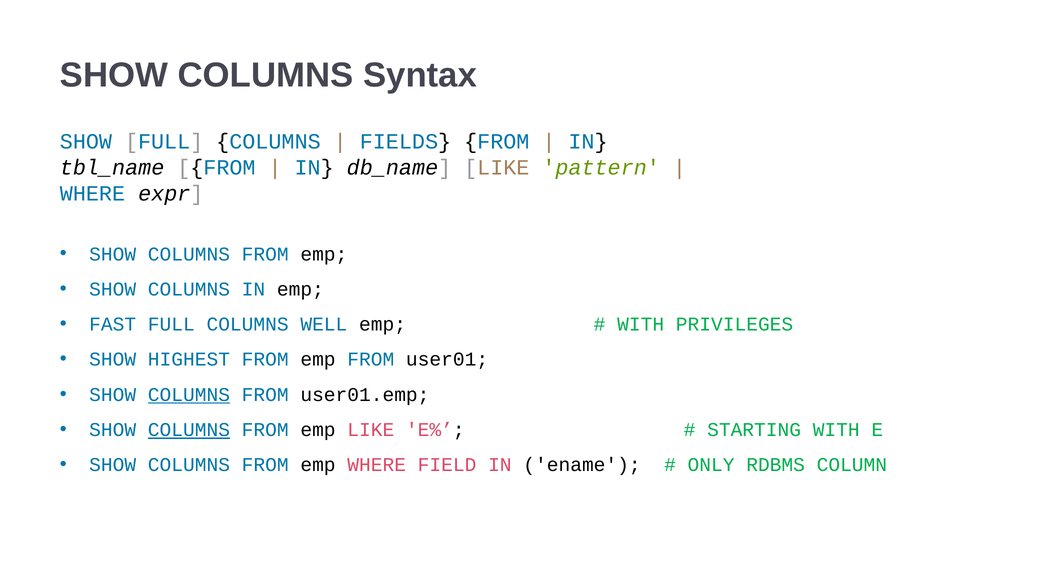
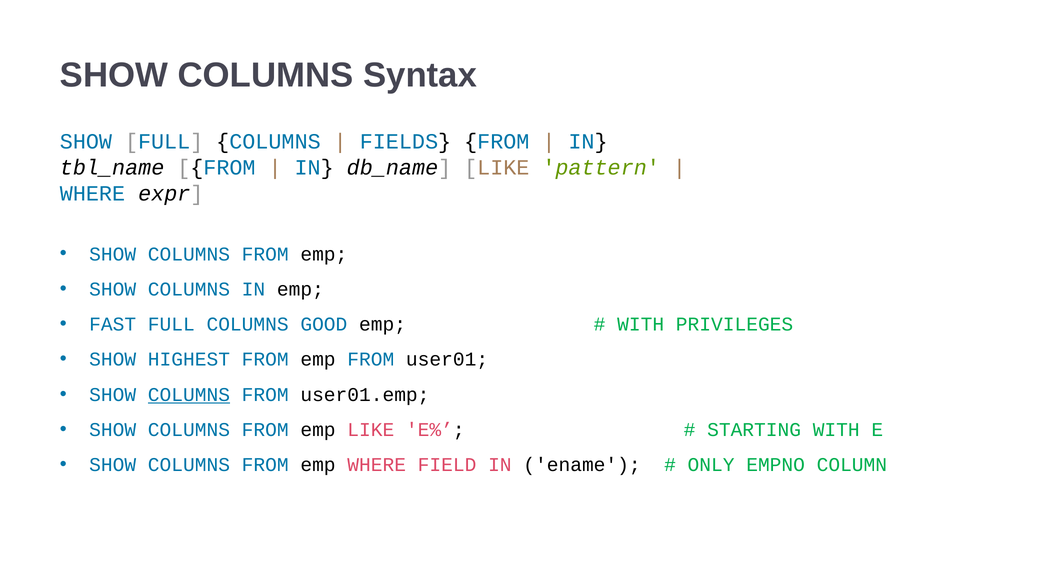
WELL: WELL -> GOOD
COLUMNS at (189, 430) underline: present -> none
RDBMS: RDBMS -> EMPNO
